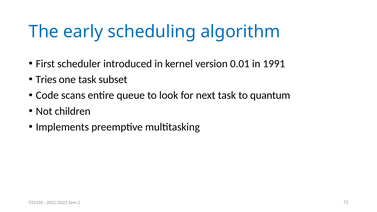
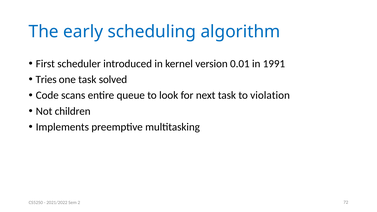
subset: subset -> solved
quantum: quantum -> violation
